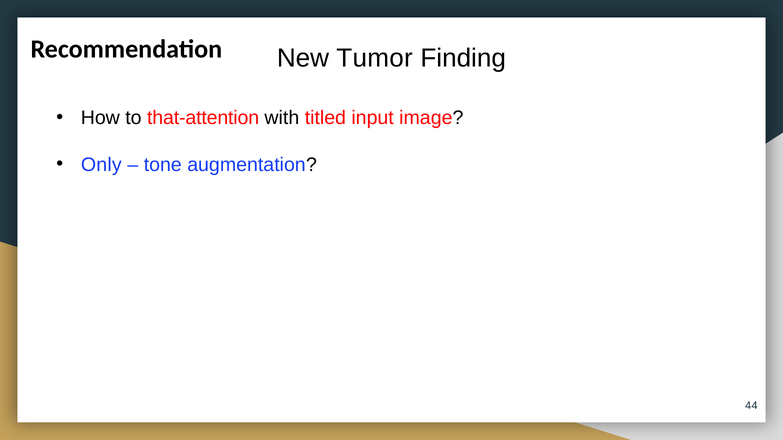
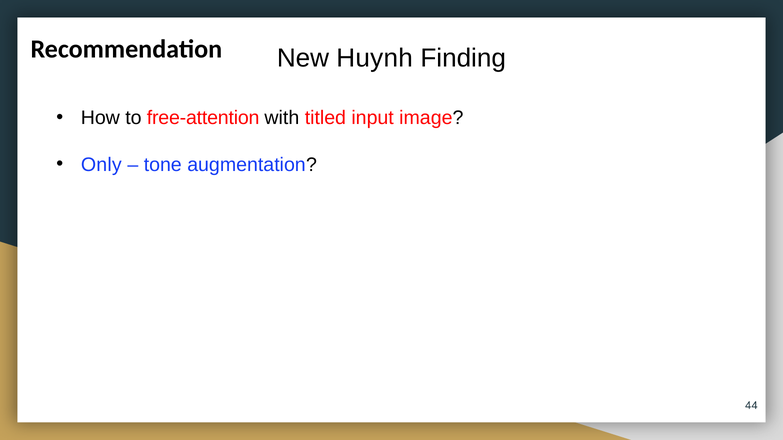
Tumor: Tumor -> Huynh
that-attention: that-attention -> free-attention
